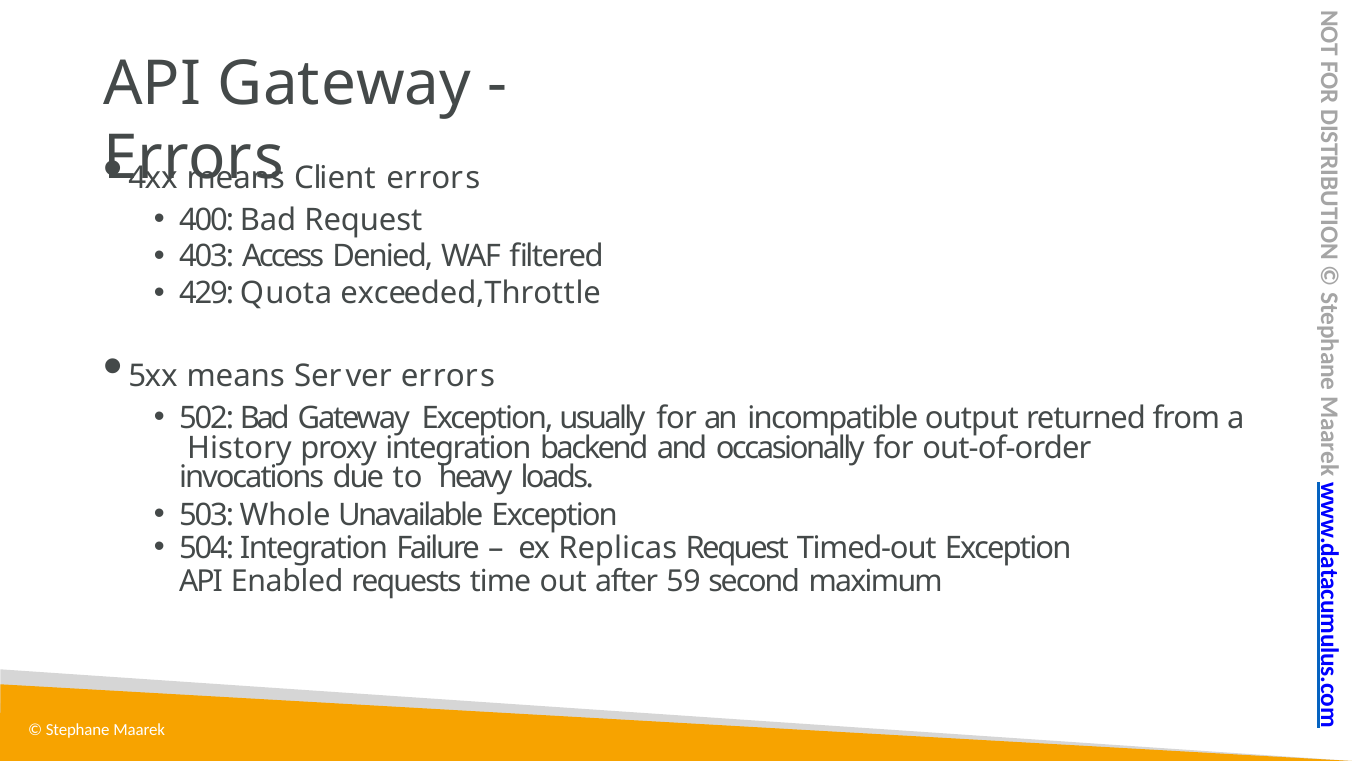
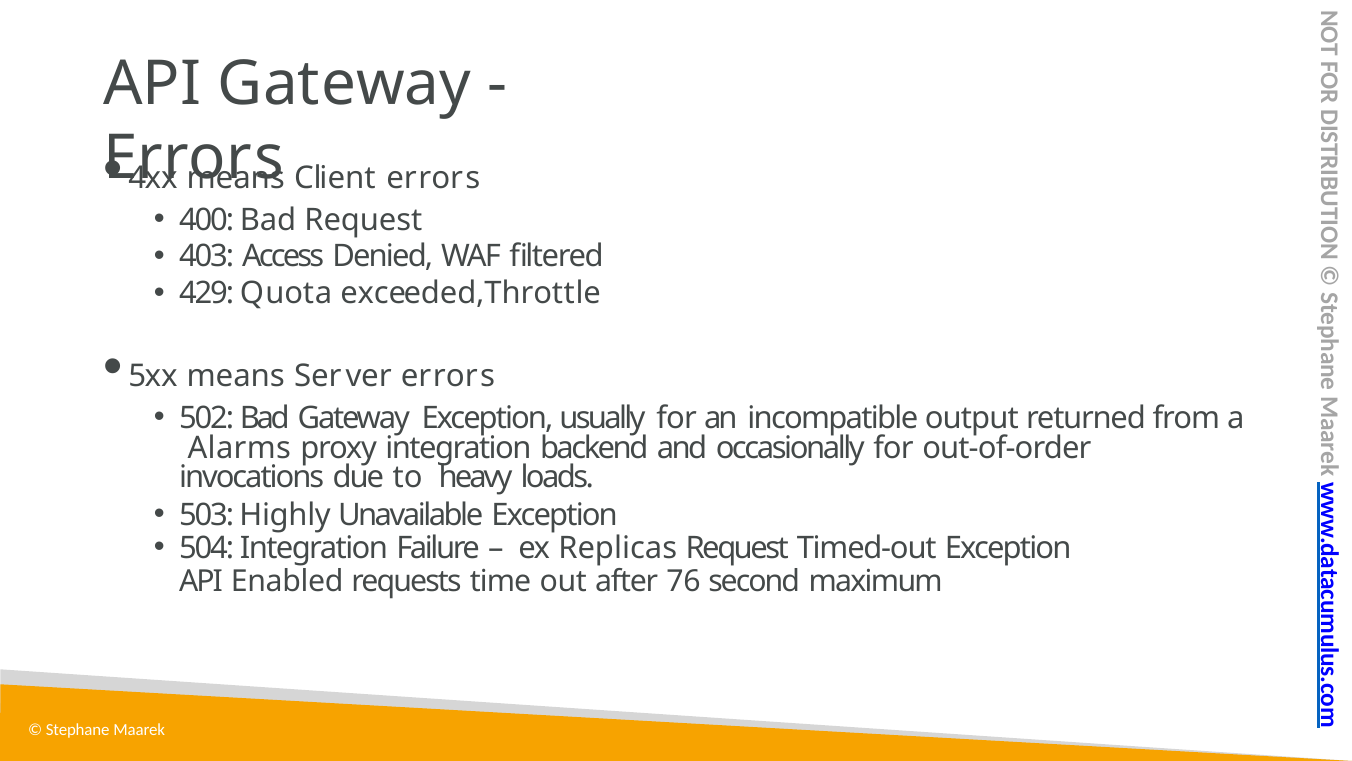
History: History -> Alarms
Whole: Whole -> Highly
59: 59 -> 76
